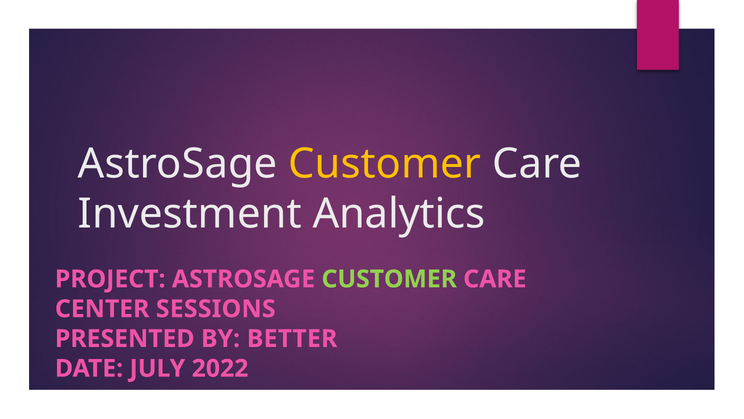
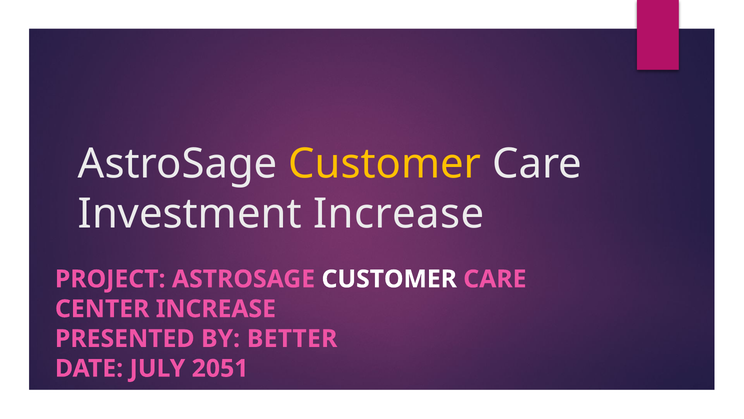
Investment Analytics: Analytics -> Increase
CUSTOMER at (389, 279) colour: light green -> white
CENTER SESSIONS: SESSIONS -> INCREASE
2022: 2022 -> 2051
